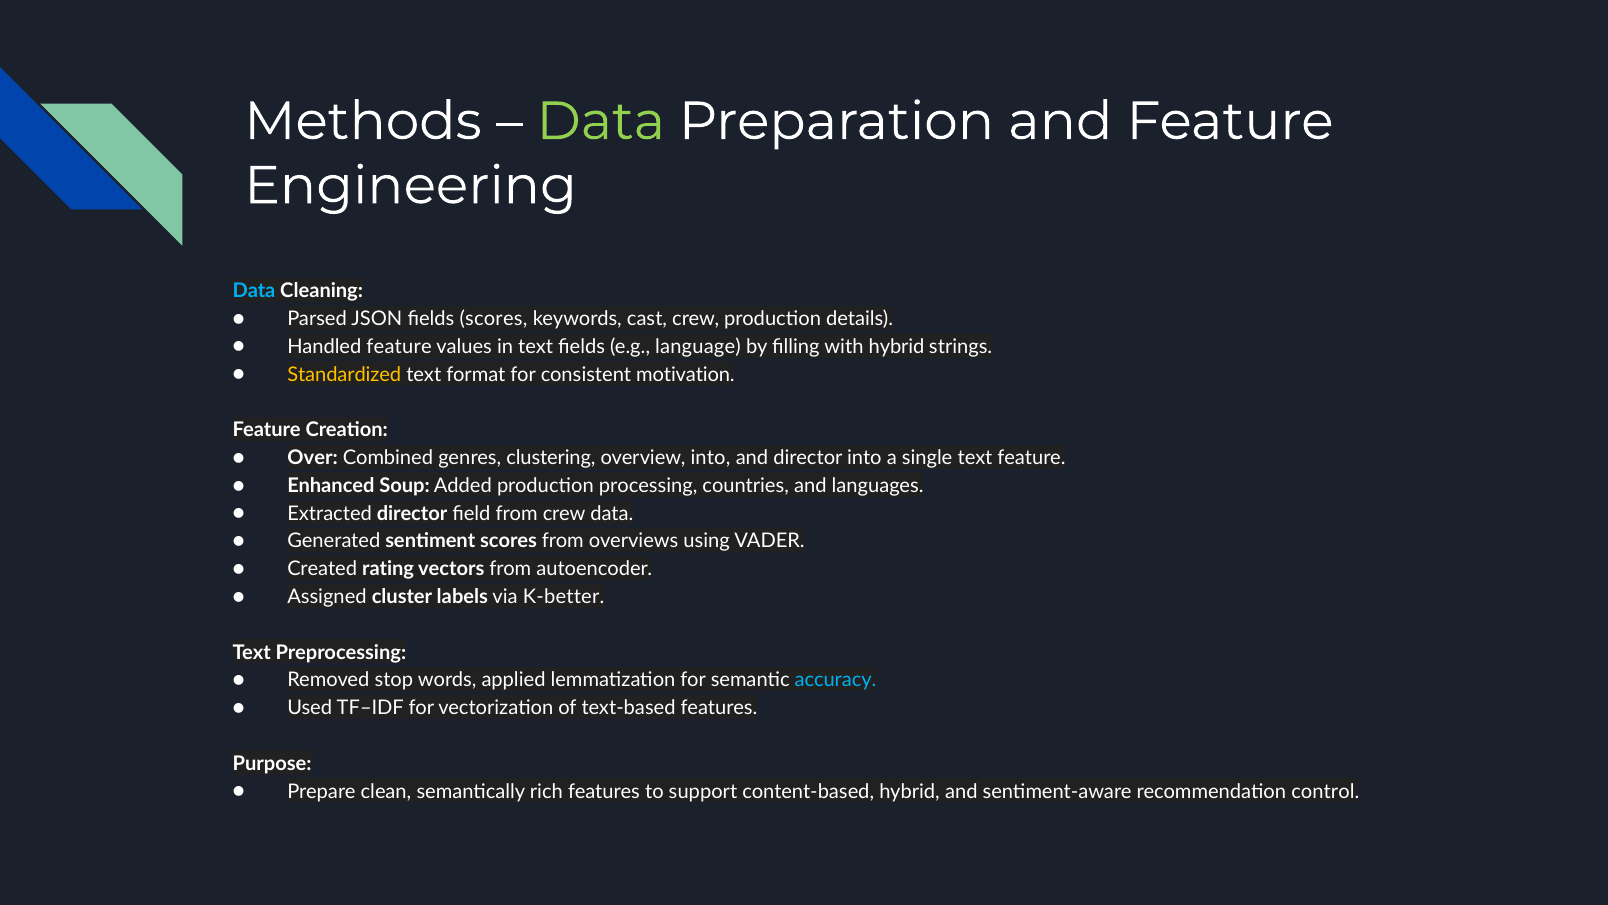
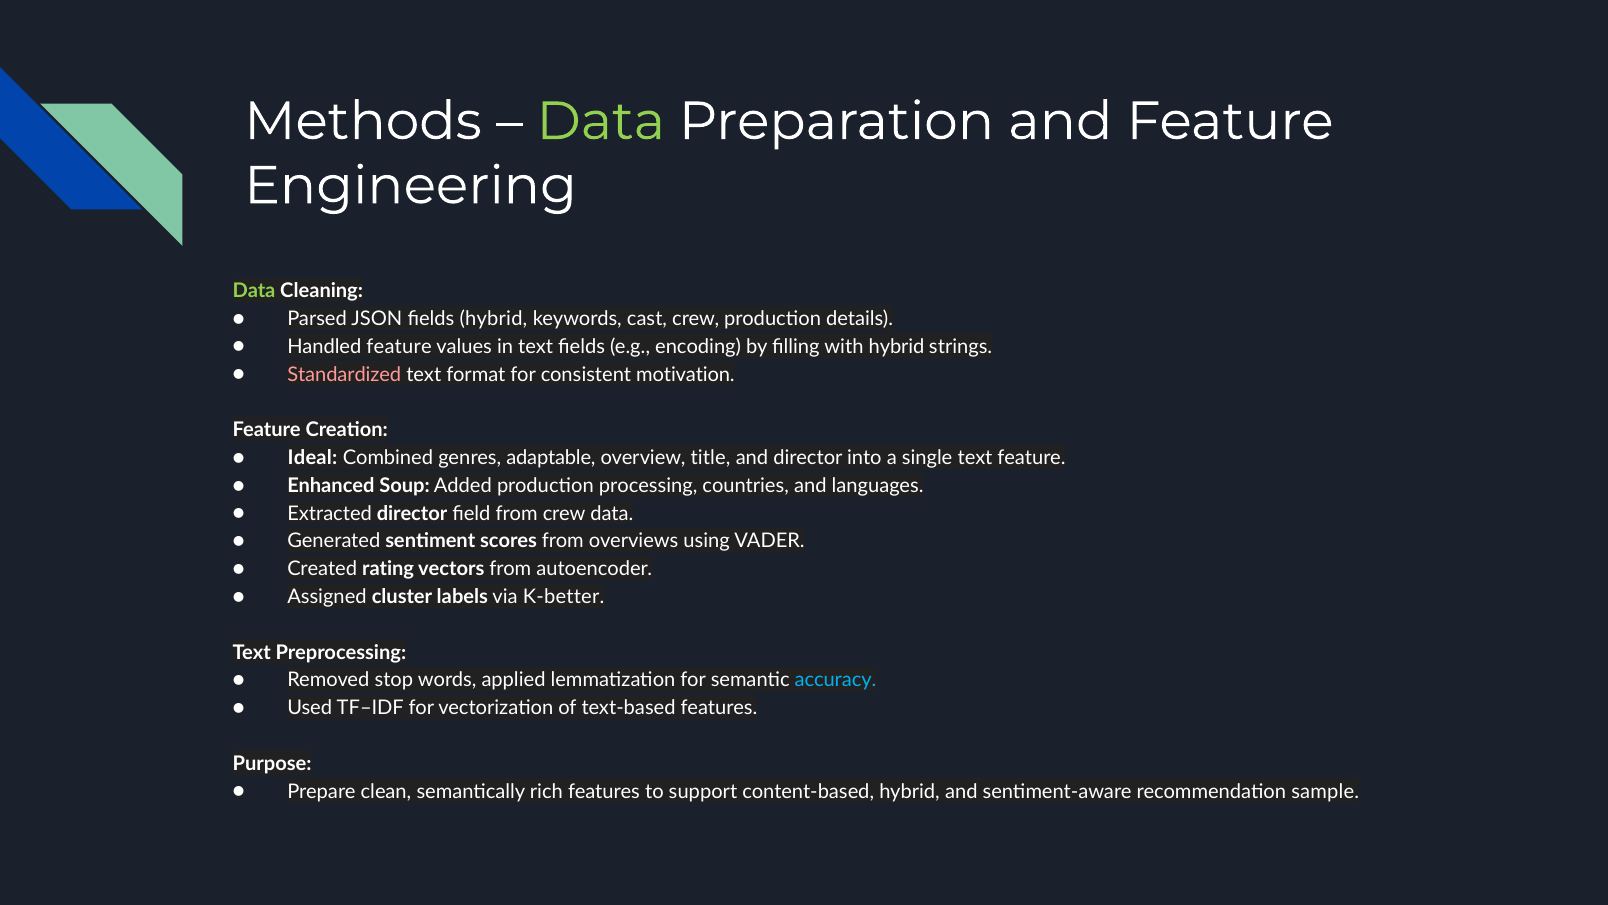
Data at (254, 291) colour: light blue -> light green
fields scores: scores -> hybrid
language: language -> encoding
Standardized colour: yellow -> pink
Over: Over -> Ideal
clustering: clustering -> adaptable
overview into: into -> title
control: control -> sample
